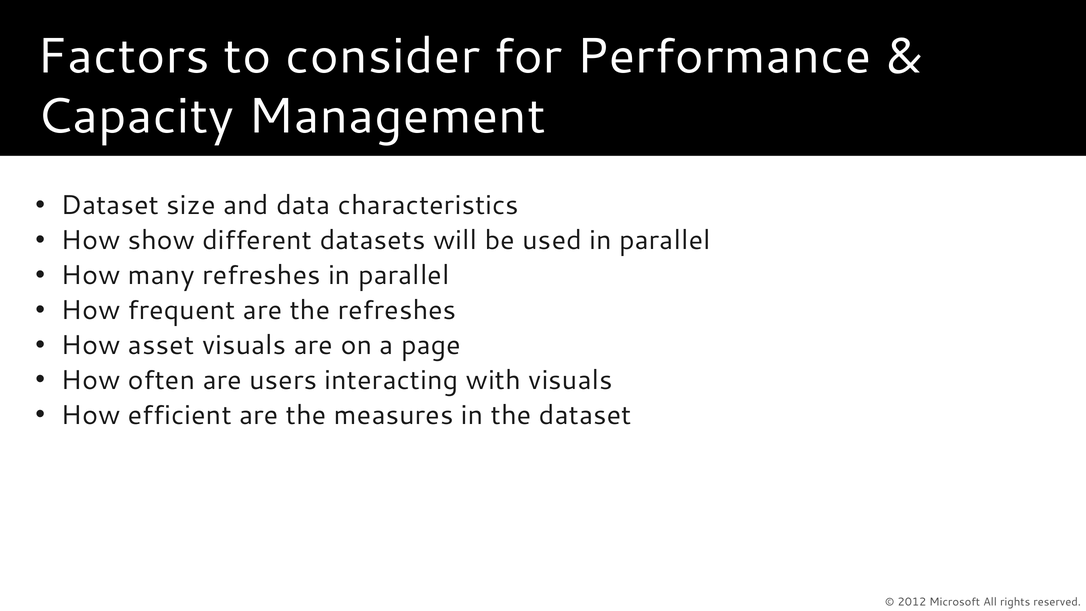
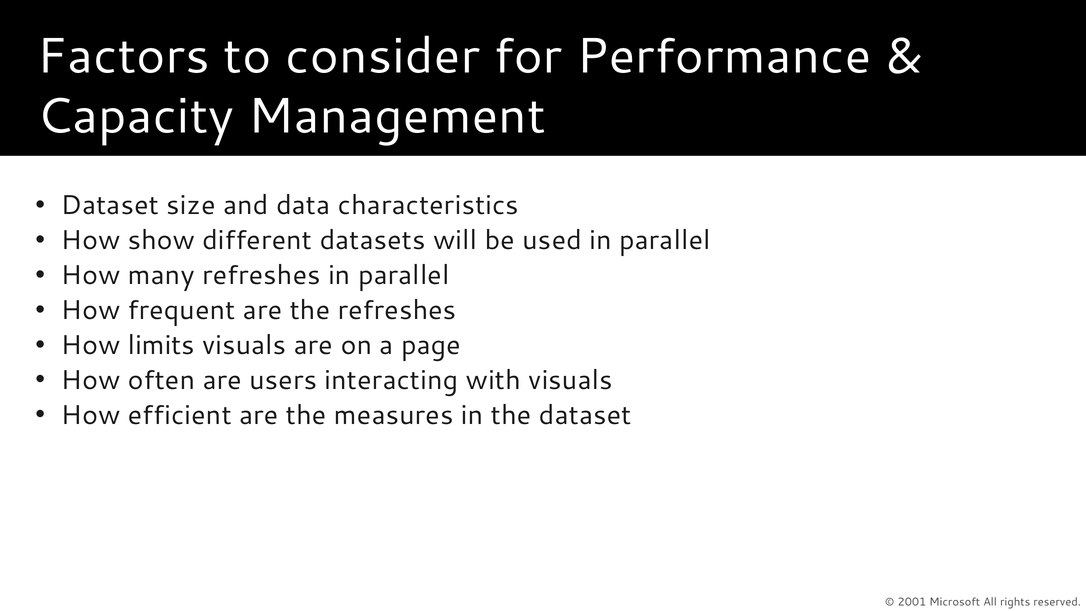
asset: asset -> limits
2012: 2012 -> 2001
